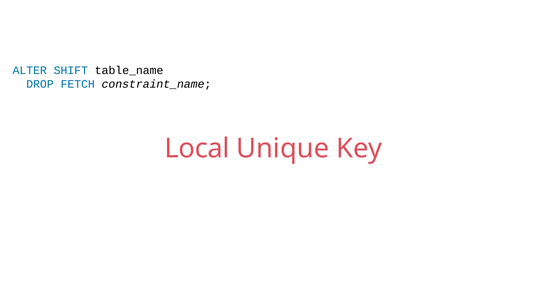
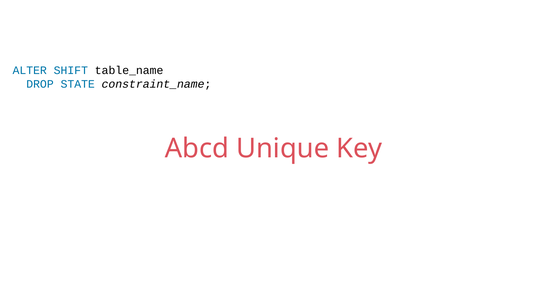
FETCH: FETCH -> STATE
Local: Local -> Abcd
